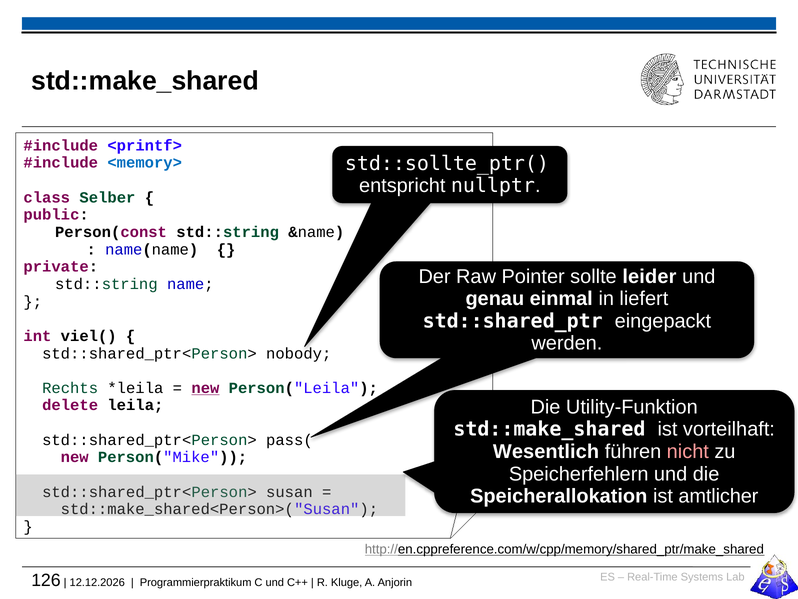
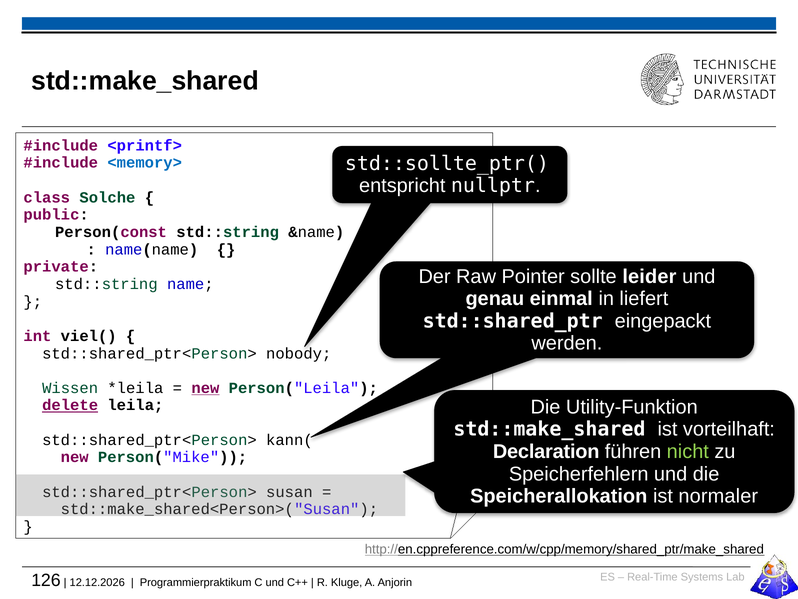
Selber: Selber -> Solche
Rechts: Rechts -> Wissen
delete underline: none -> present
pass(: pass( -> kann(
Wesentlich: Wesentlich -> Declaration
nicht colour: pink -> light green
amtlicher: amtlicher -> normaler
